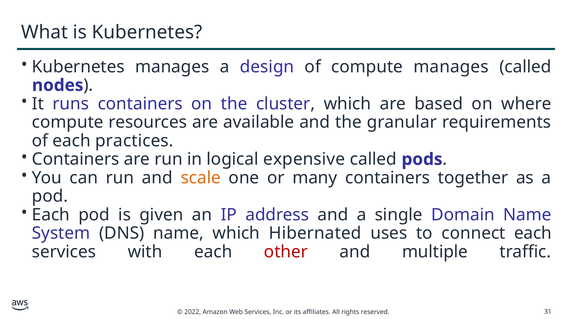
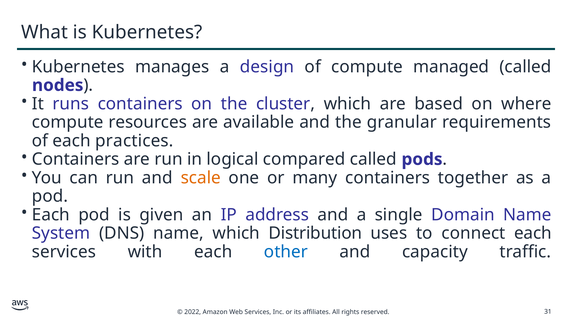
compute manages: manages -> managed
expensive: expensive -> compared
Hibernated: Hibernated -> Distribution
other colour: red -> blue
multiple: multiple -> capacity
